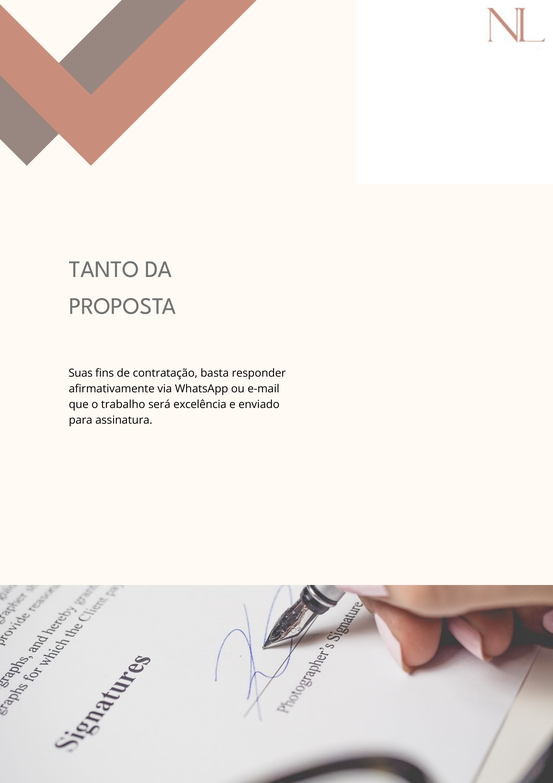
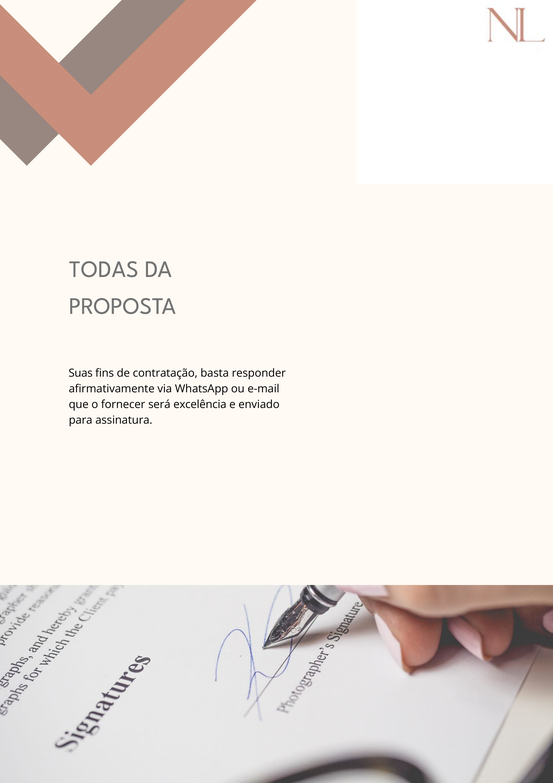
TANTO: TANTO -> TODAS
trabalho: trabalho -> fornecer
